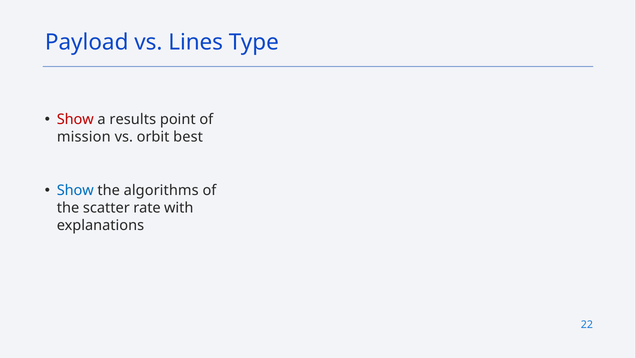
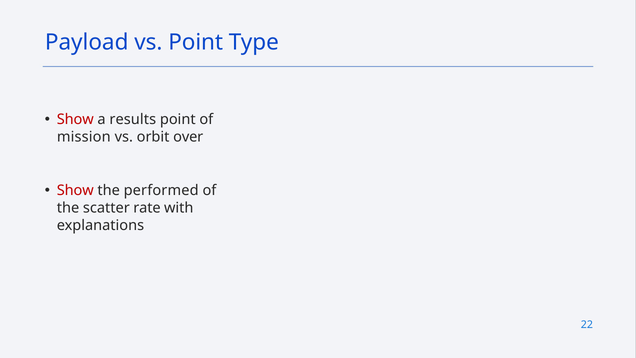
vs Lines: Lines -> Point
best: best -> over
Show at (75, 190) colour: blue -> red
algorithms: algorithms -> performed
